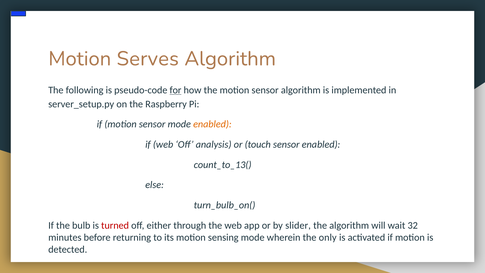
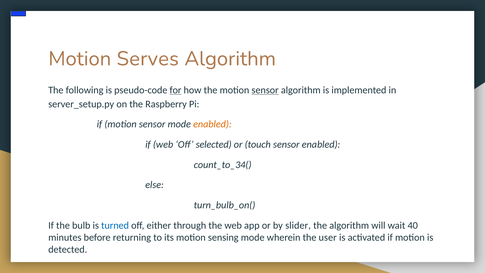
sensor at (265, 90) underline: none -> present
analysis: analysis -> selected
count_to_13(: count_to_13( -> count_to_34(
turned colour: red -> blue
32: 32 -> 40
only: only -> user
